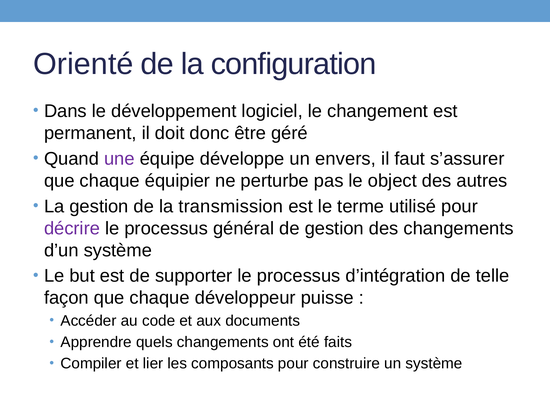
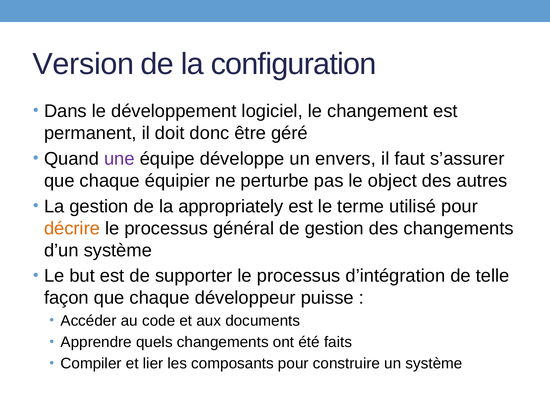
Orienté: Orienté -> Version
transmission: transmission -> appropriately
décrire colour: purple -> orange
